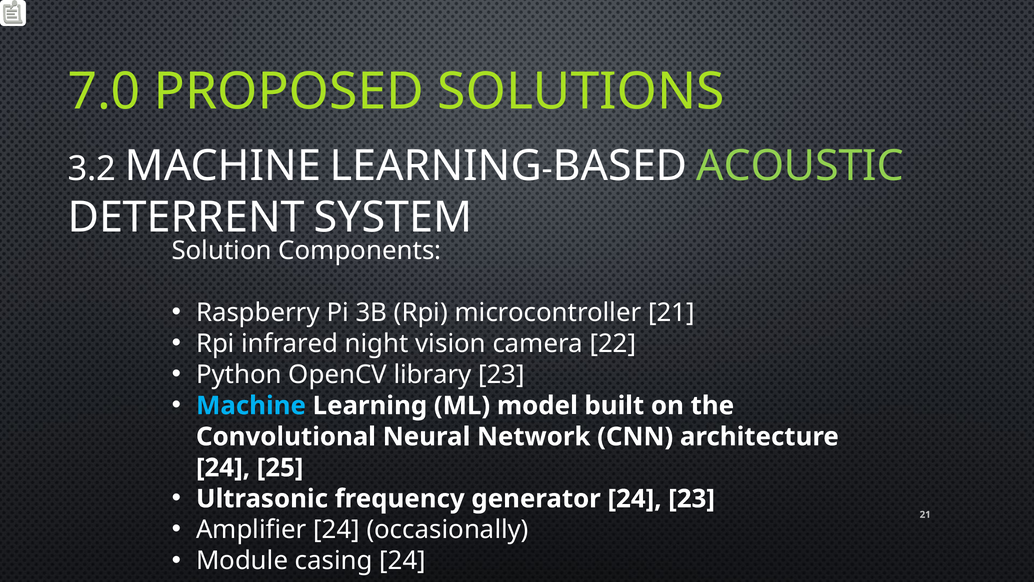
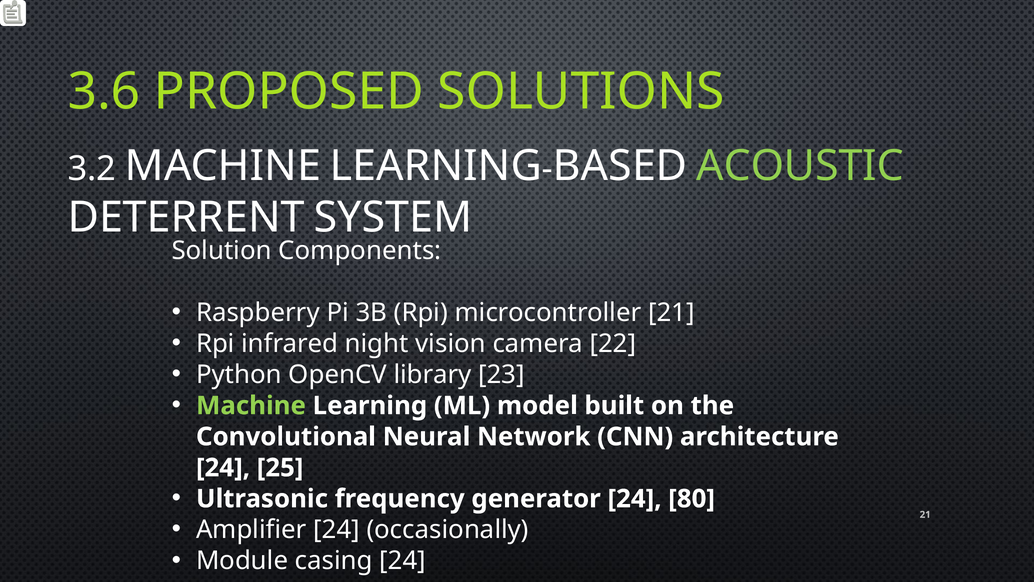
7.0: 7.0 -> 3.6
Machine at (251, 405) colour: light blue -> light green
24 23: 23 -> 80
